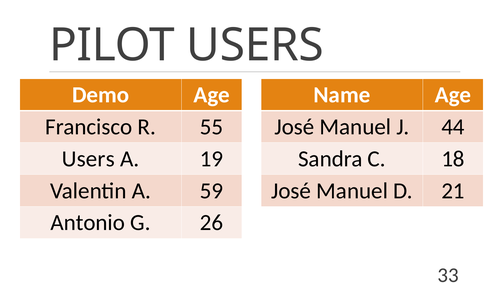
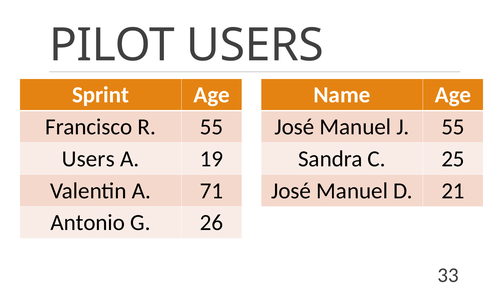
Demo: Demo -> Sprint
J 44: 44 -> 55
18: 18 -> 25
59: 59 -> 71
